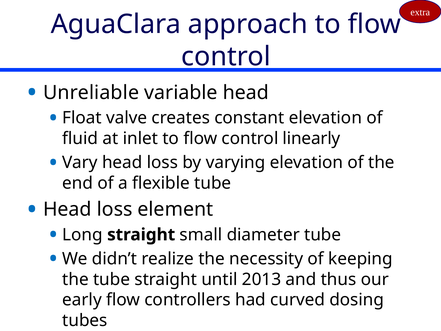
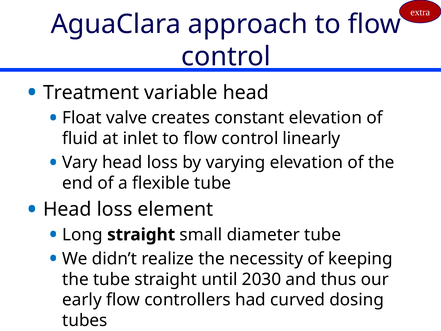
Unreliable: Unreliable -> Treatment
2013: 2013 -> 2030
